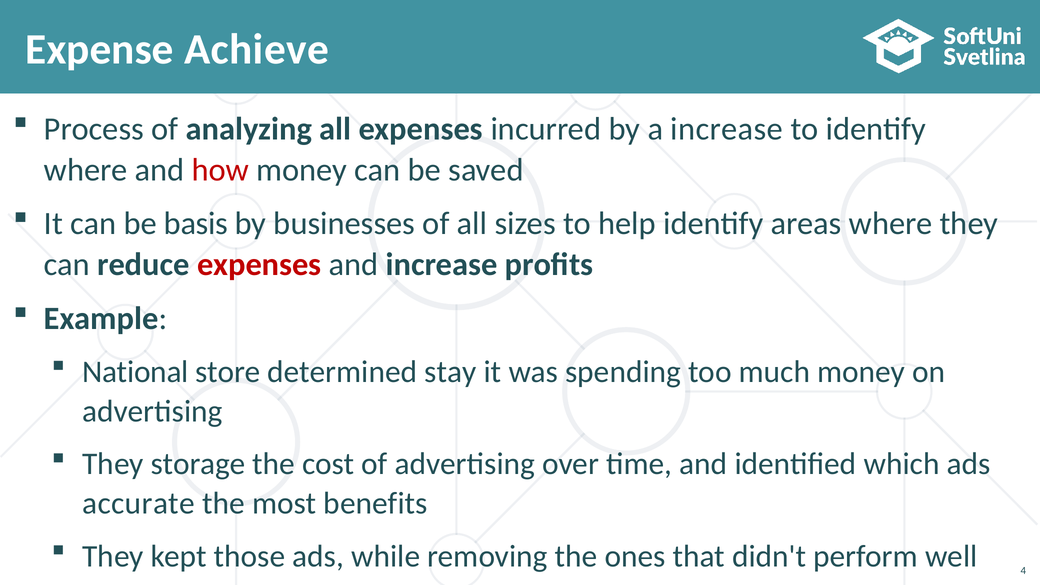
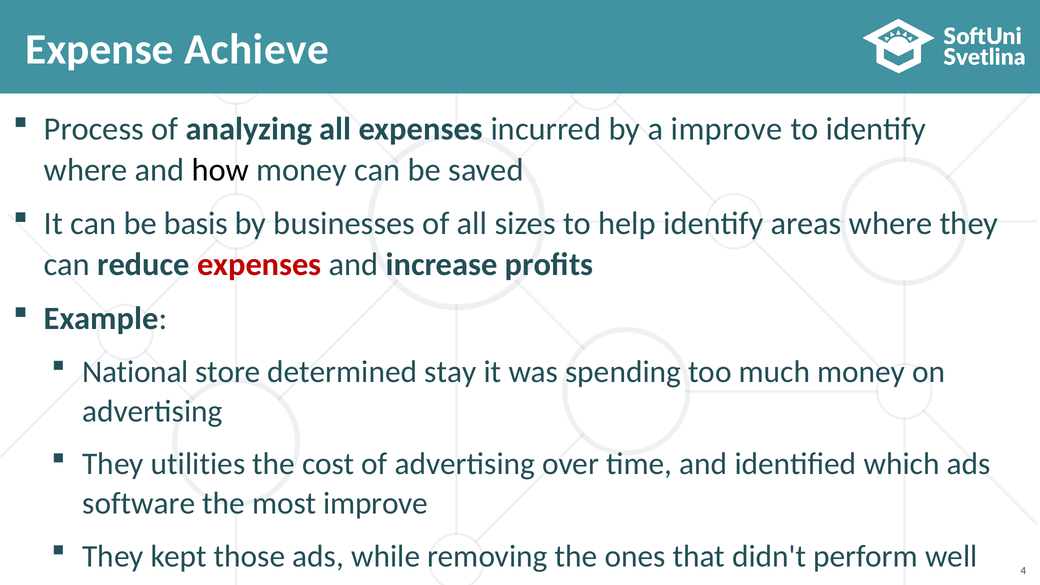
a increase: increase -> improve
how colour: red -> black
storage: storage -> utilities
accurate: accurate -> software
most benefits: benefits -> improve
